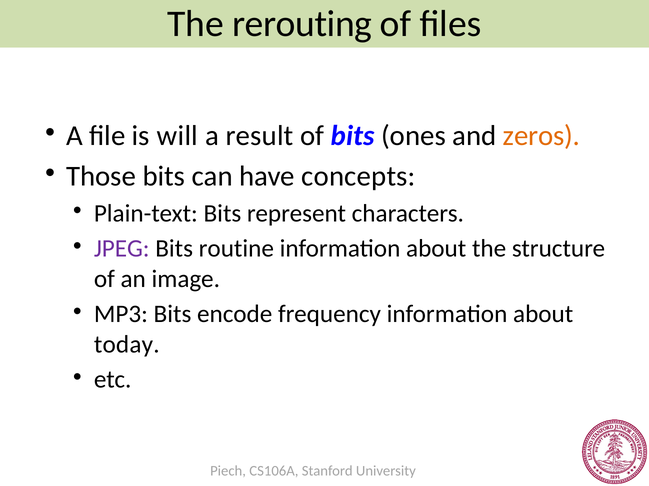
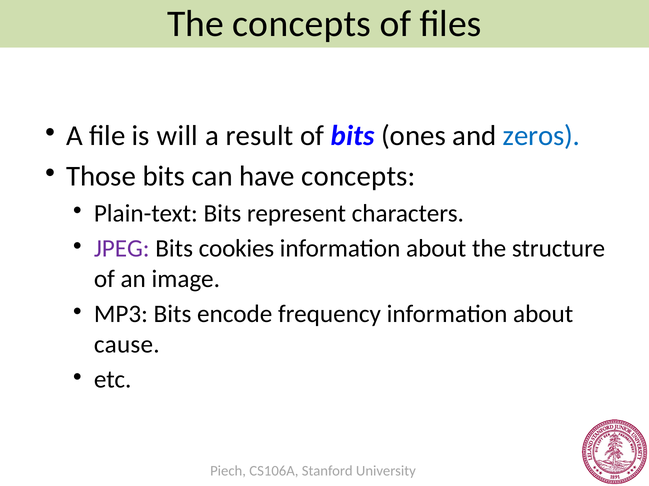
The rerouting: rerouting -> concepts
zeros colour: orange -> blue
routine: routine -> cookies
today: today -> cause
